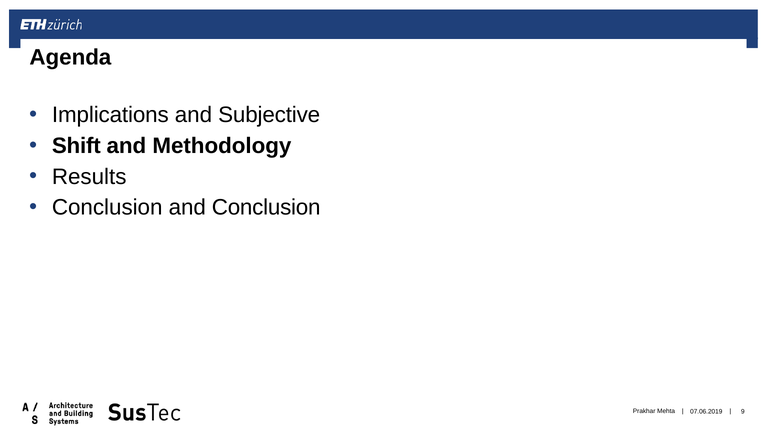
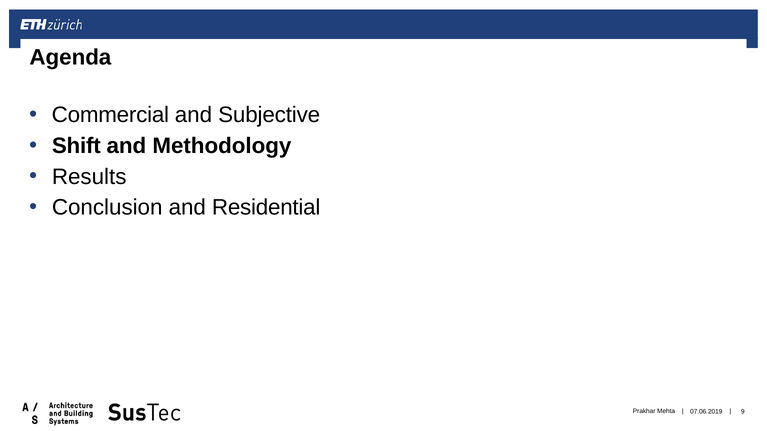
Implications: Implications -> Commercial
and Conclusion: Conclusion -> Residential
